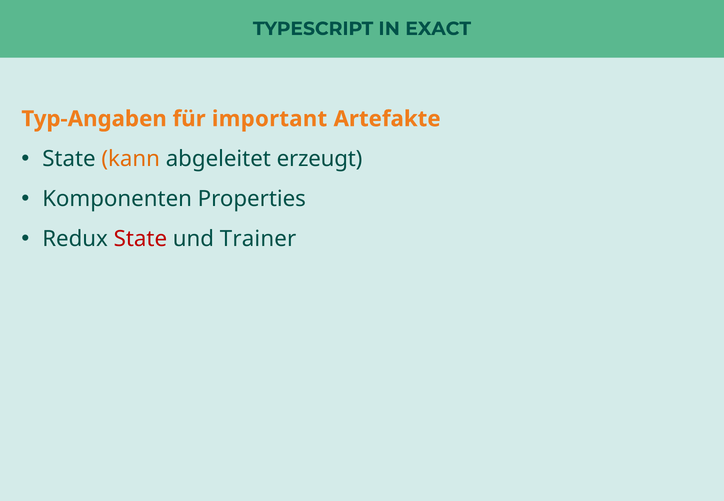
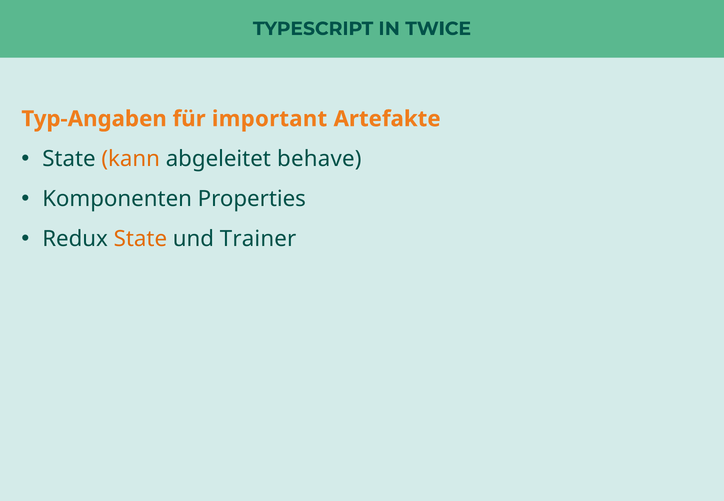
EXACT: EXACT -> TWICE
erzeugt: erzeugt -> behave
State at (140, 239) colour: red -> orange
